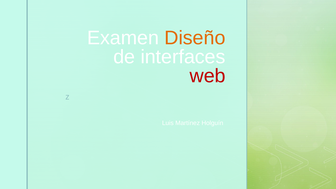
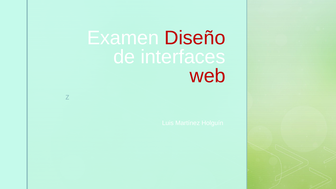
Diseño colour: orange -> red
